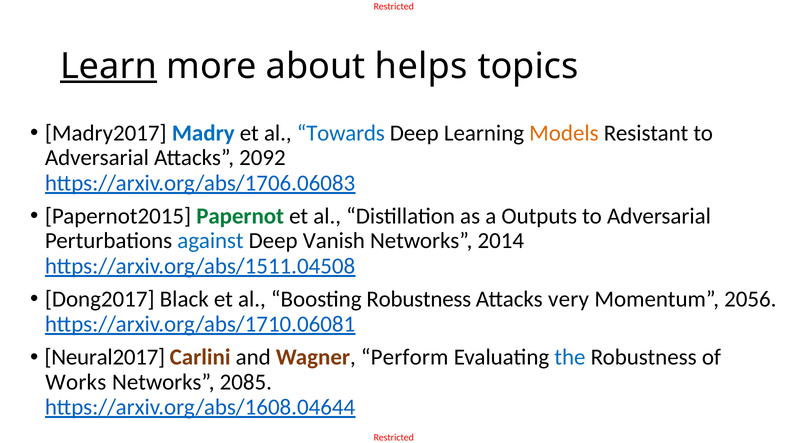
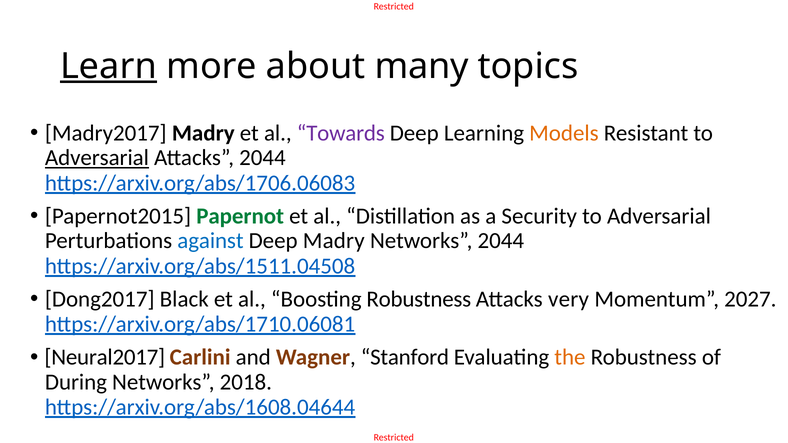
helps: helps -> many
Madry at (203, 133) colour: blue -> black
Towards colour: blue -> purple
Adversarial at (97, 158) underline: none -> present
Attacks 2092: 2092 -> 2044
Outputs: Outputs -> Security
Deep Vanish: Vanish -> Madry
Networks 2014: 2014 -> 2044
2056: 2056 -> 2027
Perform: Perform -> Stanford
the colour: blue -> orange
Works: Works -> During
2085: 2085 -> 2018
